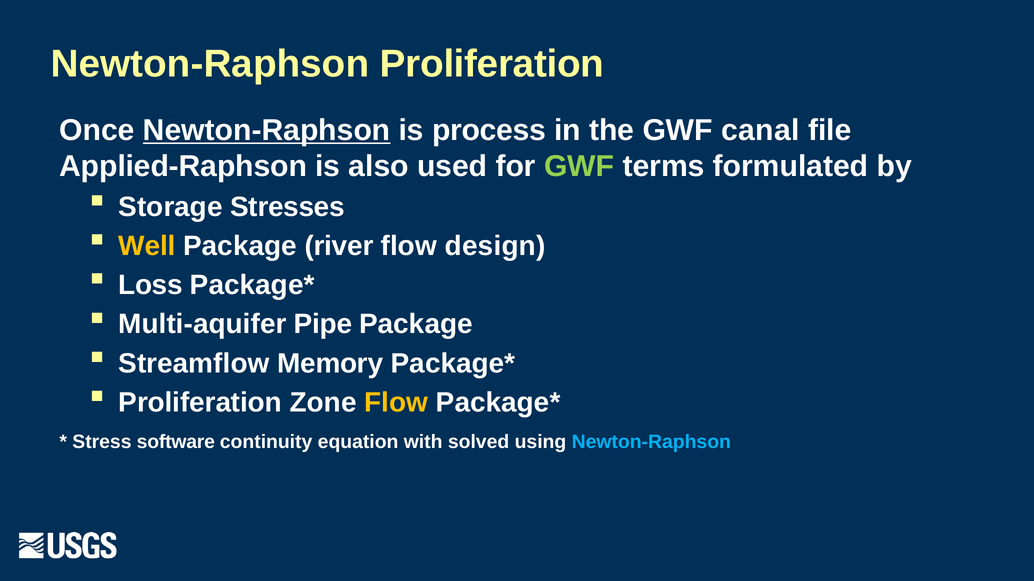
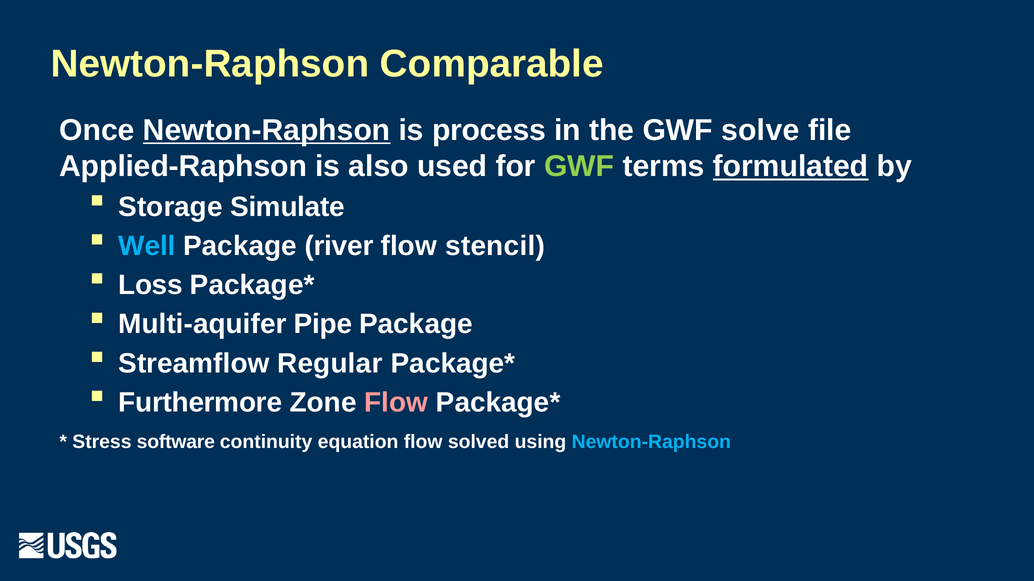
Newton-Raphson Proliferation: Proliferation -> Comparable
canal: canal -> solve
formulated underline: none -> present
Stresses: Stresses -> Simulate
Well colour: yellow -> light blue
design: design -> stencil
Memory: Memory -> Regular
Proliferation at (200, 403): Proliferation -> Furthermore
Flow at (396, 403) colour: yellow -> pink
equation with: with -> flow
